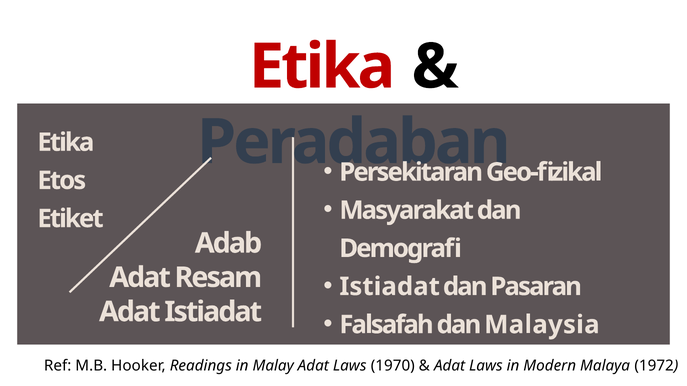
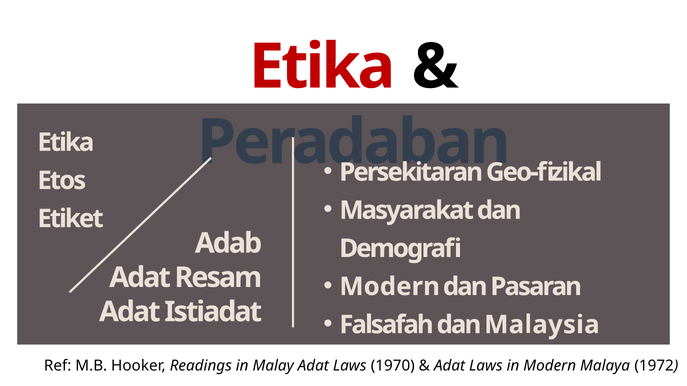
Istiadat at (390, 287): Istiadat -> Modern
